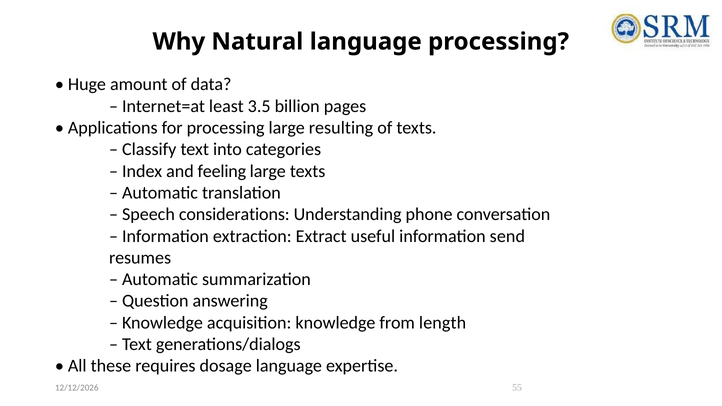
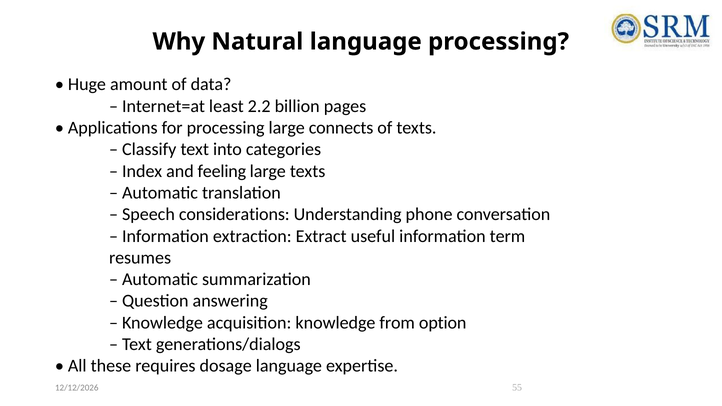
3.5: 3.5 -> 2.2
resulting: resulting -> connects
send: send -> term
length: length -> option
